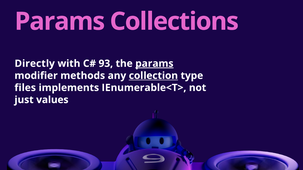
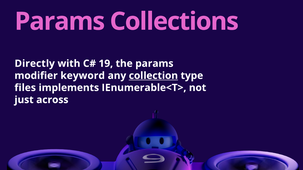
93: 93 -> 19
params at (154, 64) underline: present -> none
methods: methods -> keyword
values: values -> across
